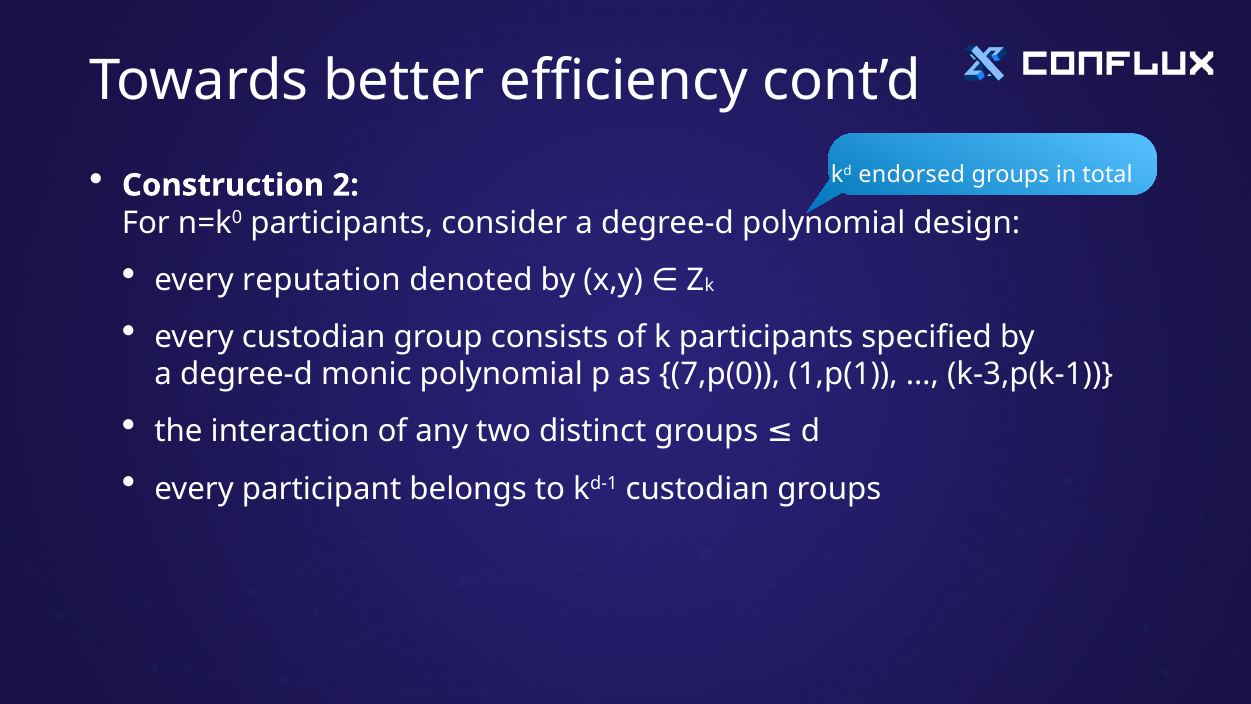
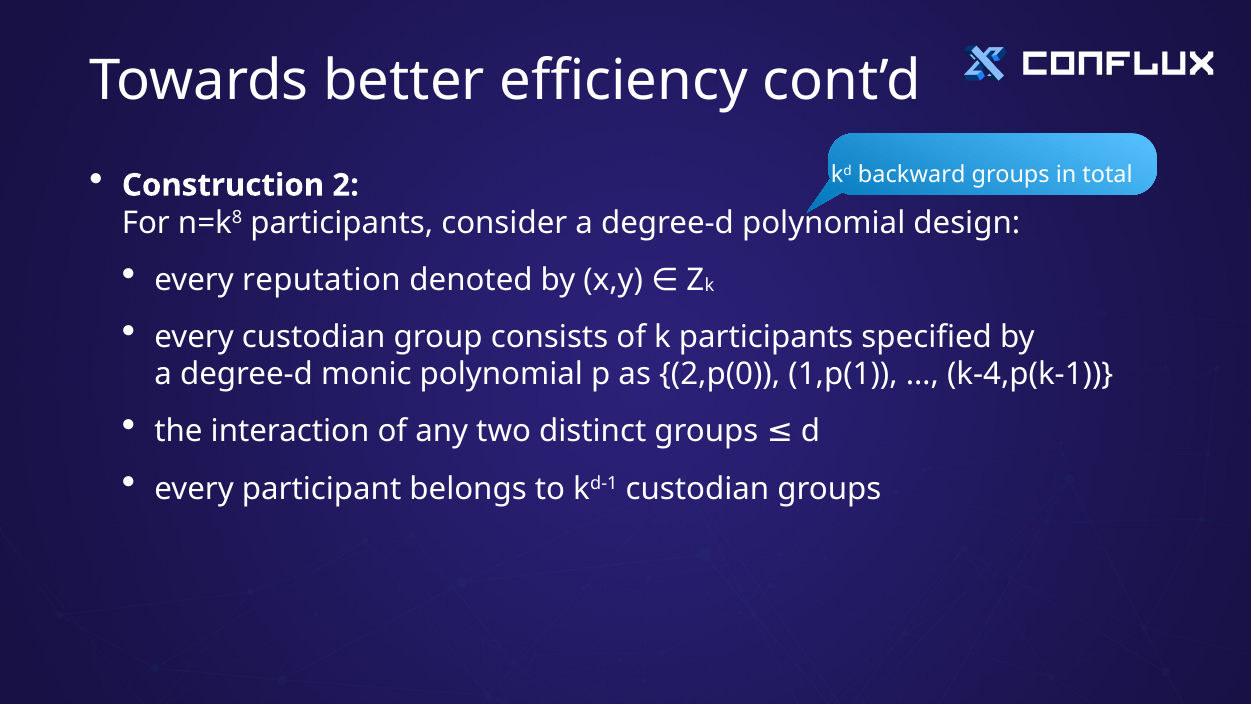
endorsed: endorsed -> backward
0: 0 -> 8
7,p(0: 7,p(0 -> 2,p(0
k-3,p(k-1: k-3,p(k-1 -> k-4,p(k-1
